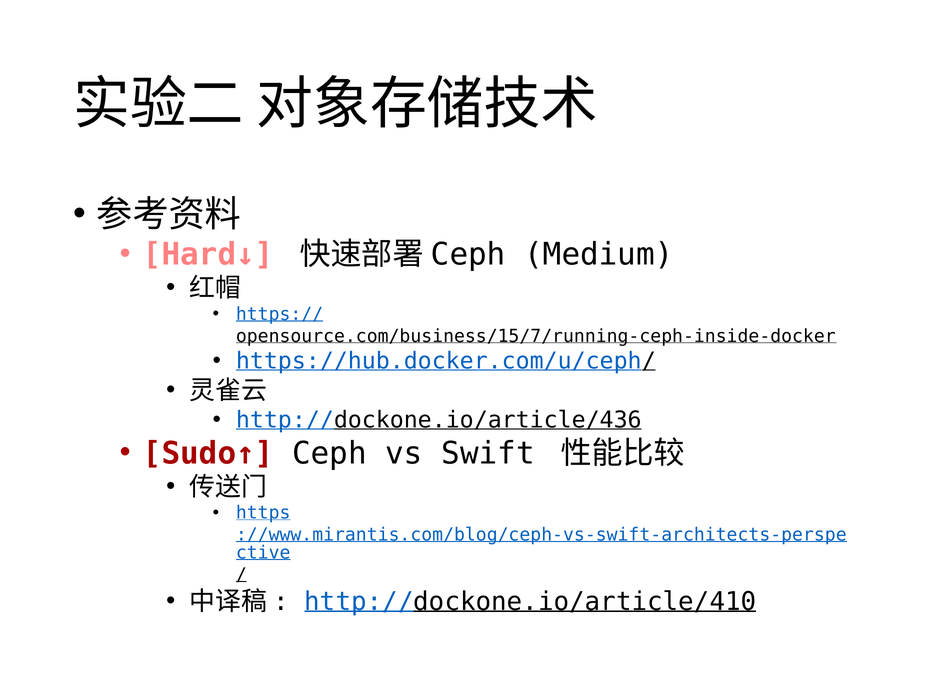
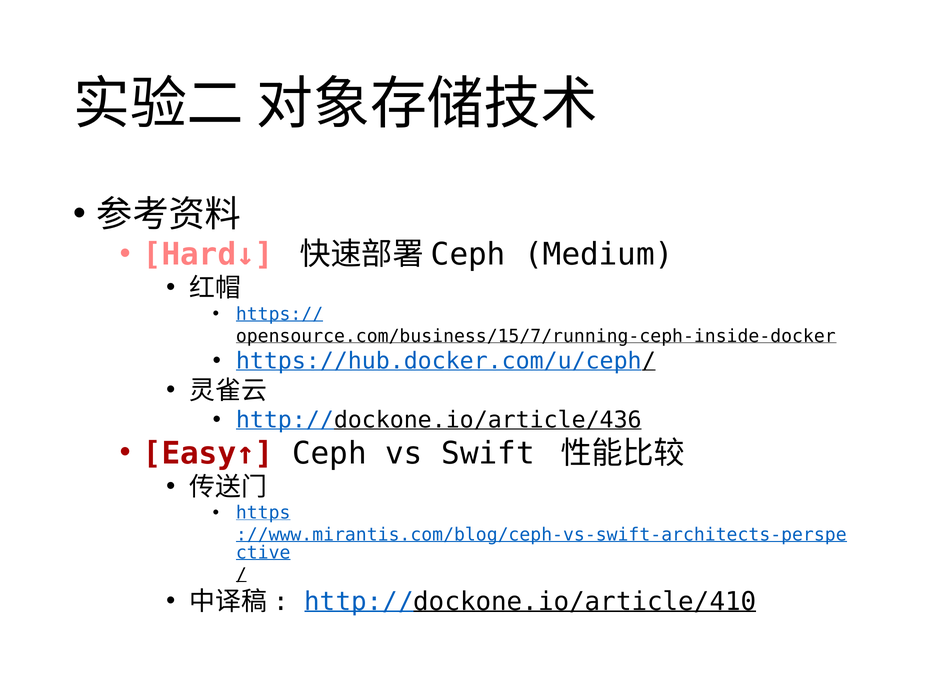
Sudo↑: Sudo↑ -> Easy↑
